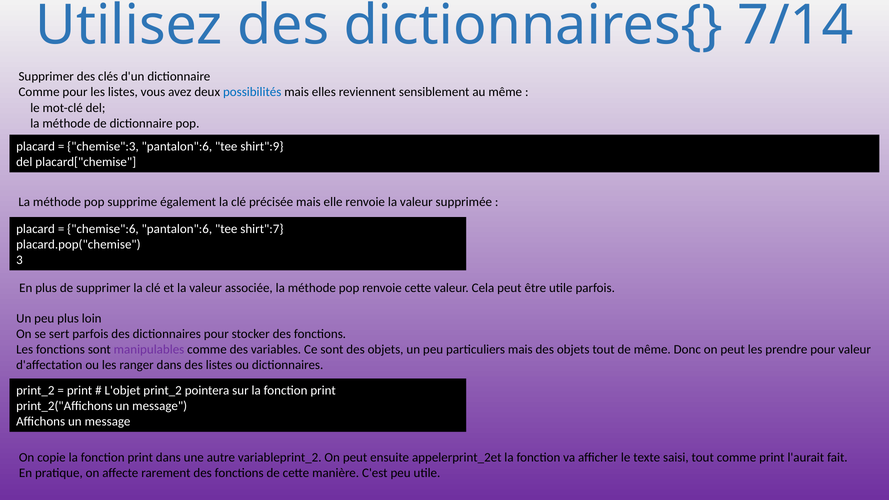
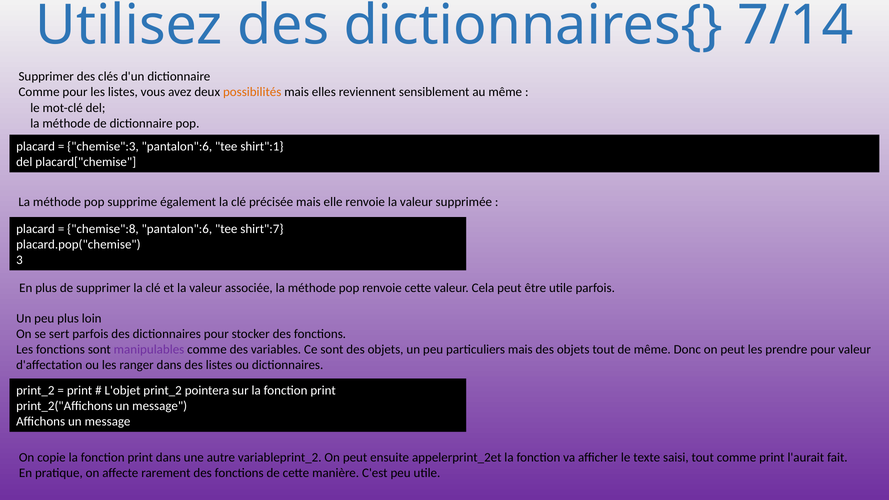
possibilités colour: blue -> orange
shirt":9: shirt":9 -> shirt":1
chemise":6: chemise":6 -> chemise":8
